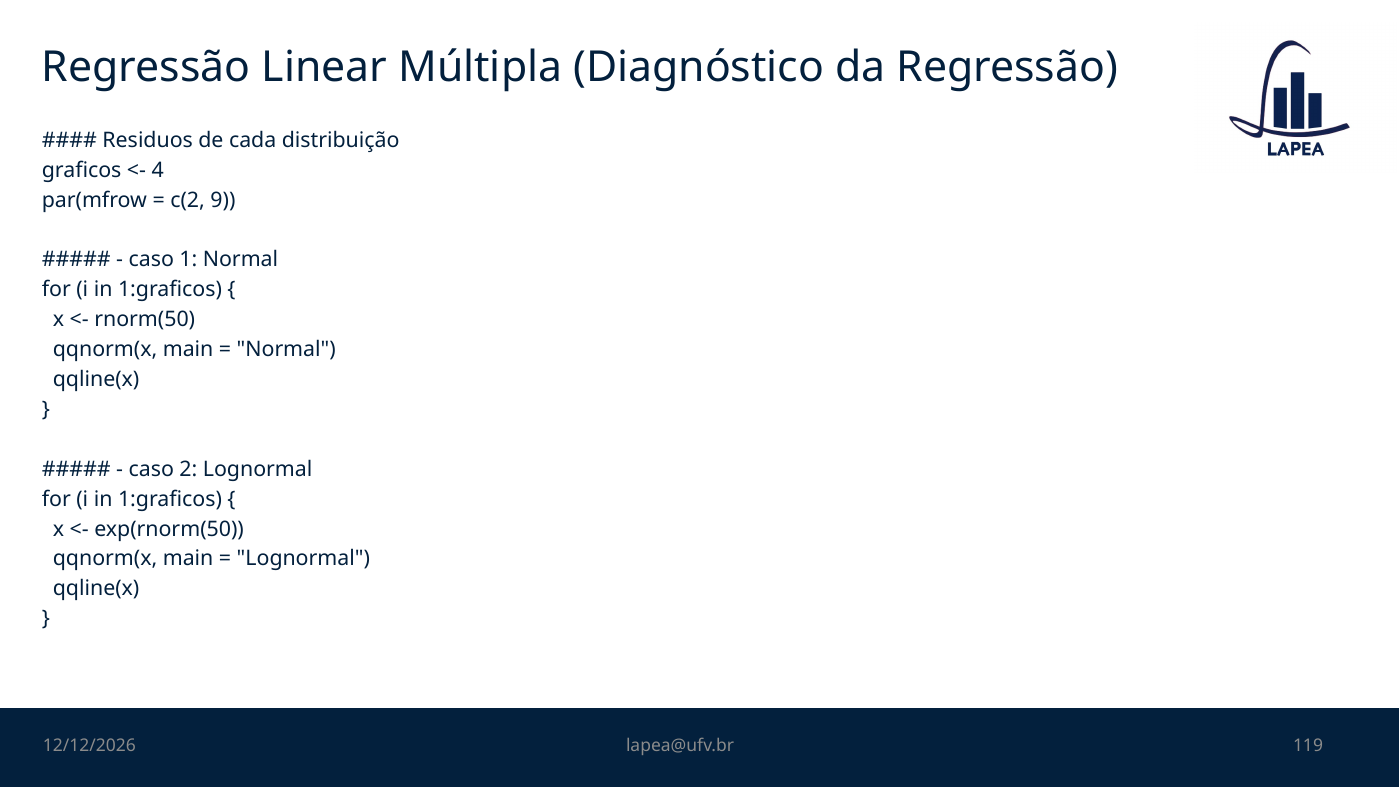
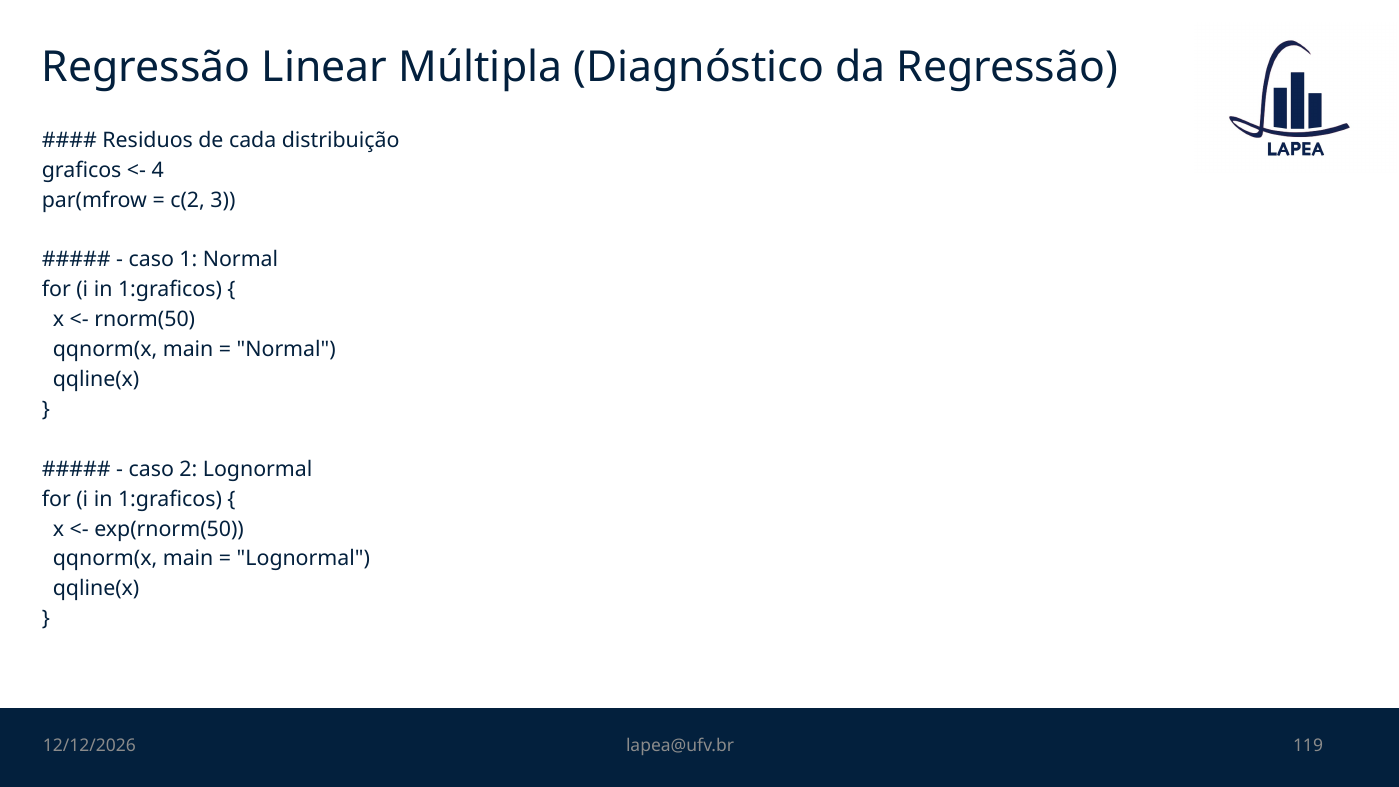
9: 9 -> 3
